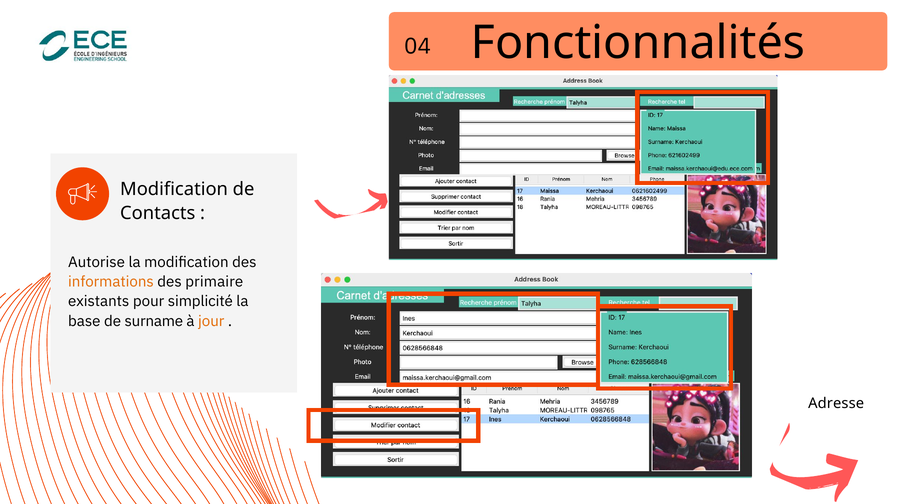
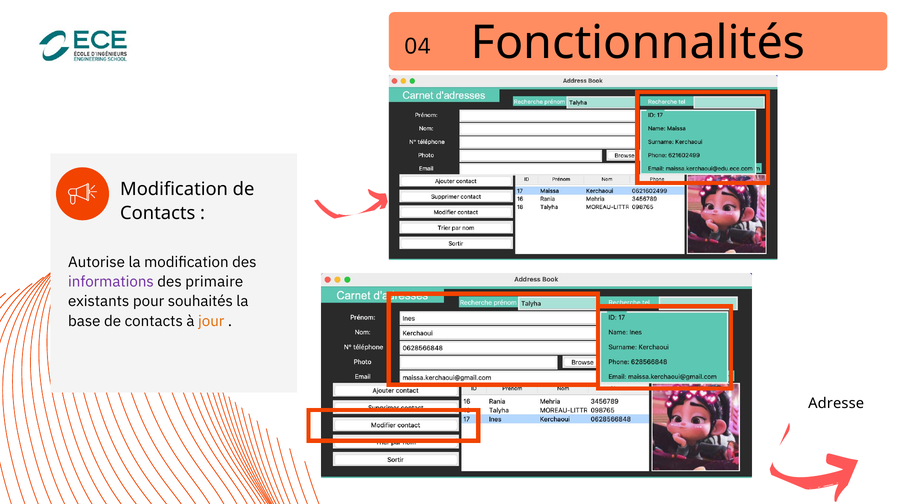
informations colour: orange -> purple
simplicité: simplicité -> souhaités
base de surname: surname -> contacts
